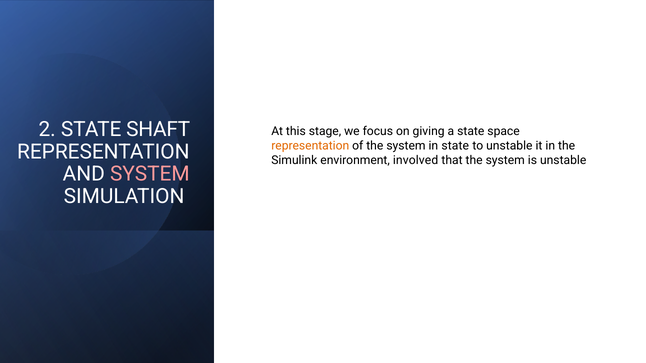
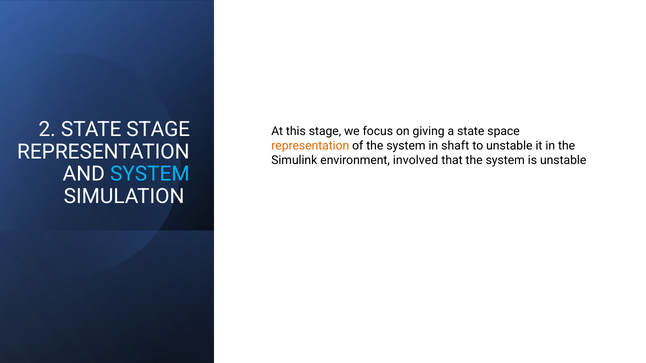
STATE SHAFT: SHAFT -> STAGE
in state: state -> shaft
SYSTEM at (150, 174) colour: pink -> light blue
